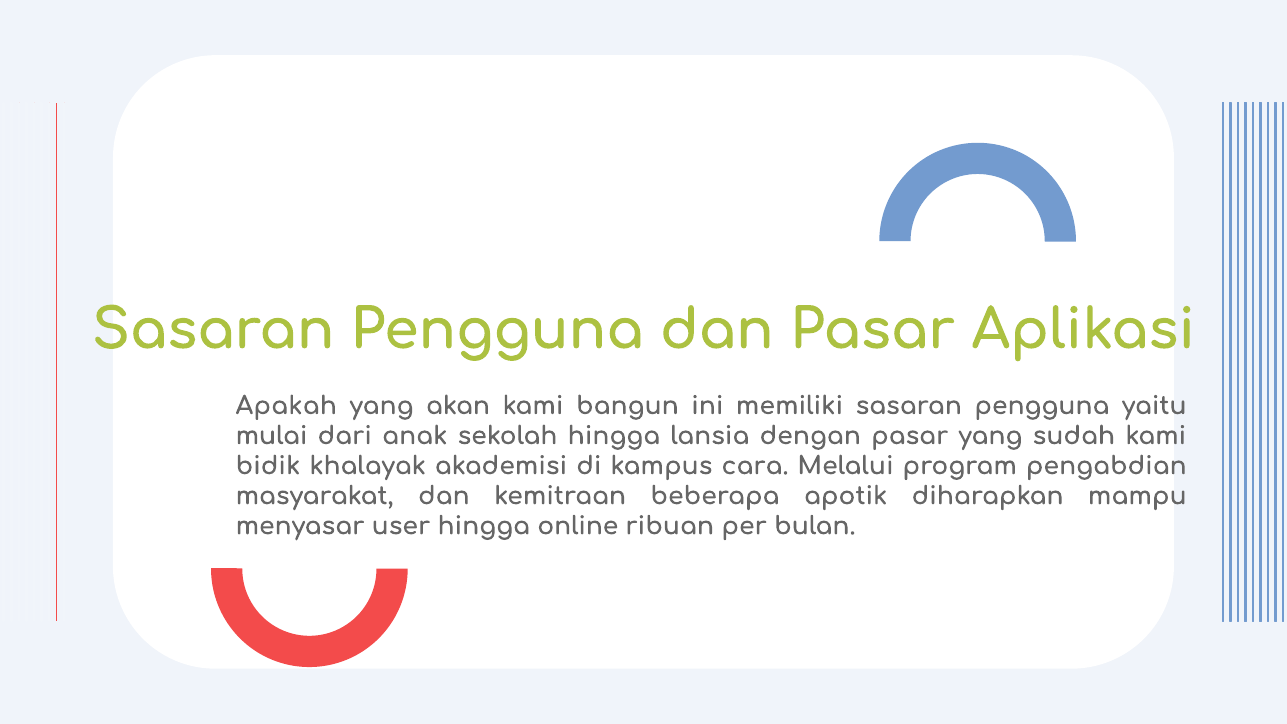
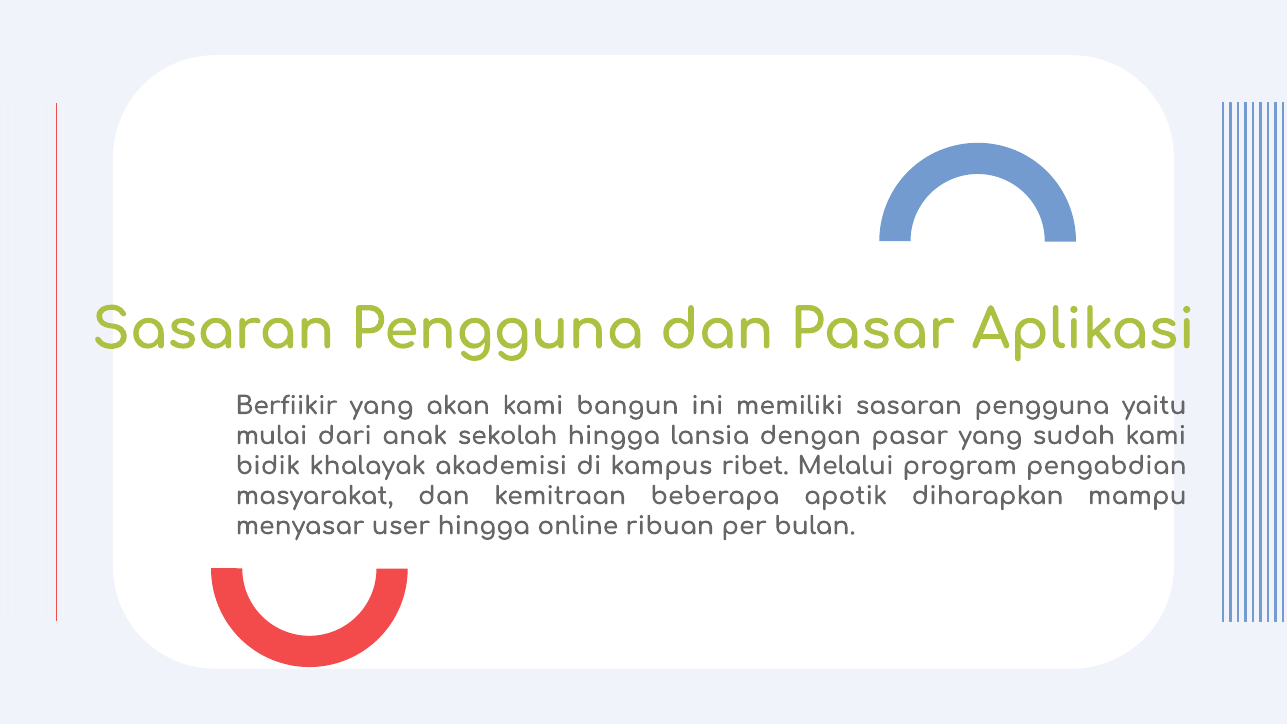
Apakah: Apakah -> Berfiikir
cara: cara -> ribet
